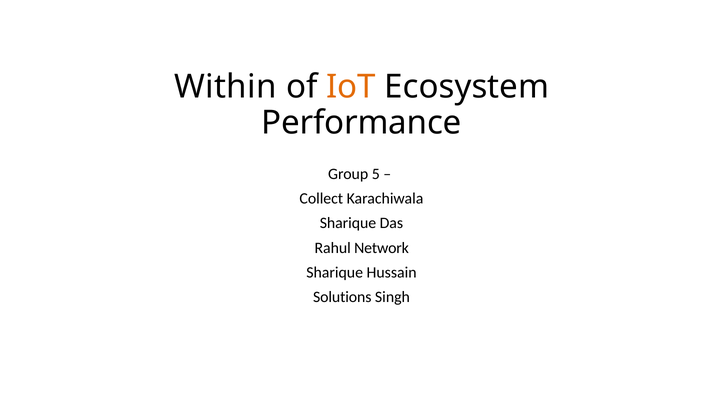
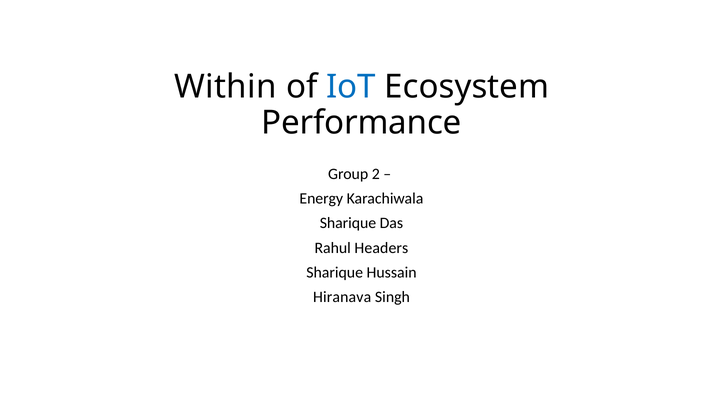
IoT colour: orange -> blue
5: 5 -> 2
Collect: Collect -> Energy
Network: Network -> Headers
Solutions: Solutions -> Hiranava
